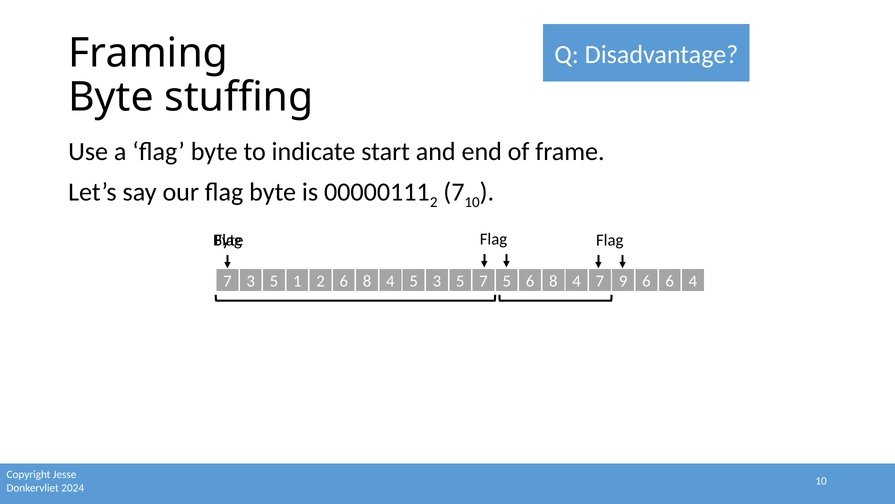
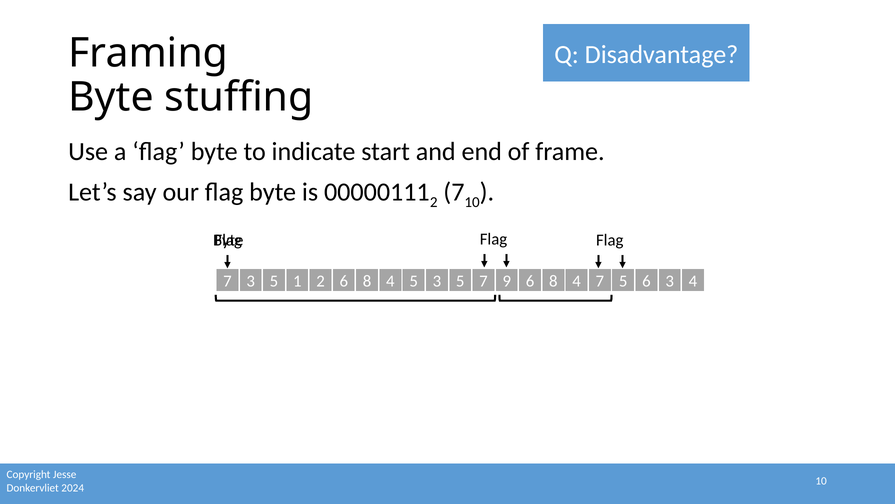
7 5: 5 -> 9
7 9: 9 -> 5
6 6: 6 -> 3
